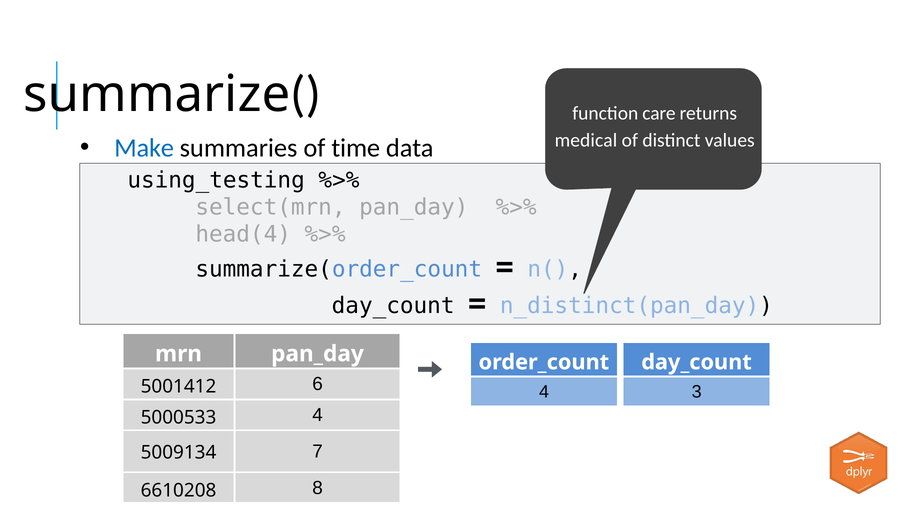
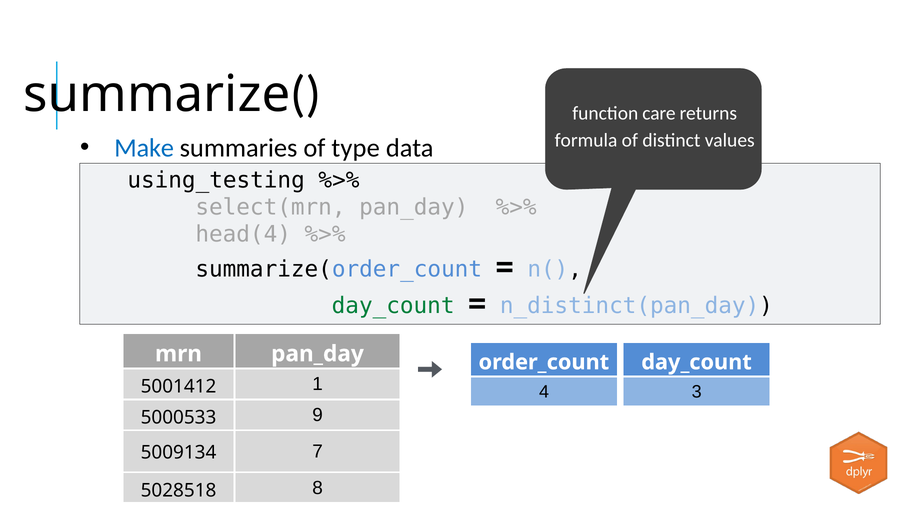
medical: medical -> formula
time: time -> type
day_count at (393, 306) colour: black -> green
6: 6 -> 1
5000533 4: 4 -> 9
6610208: 6610208 -> 5028518
